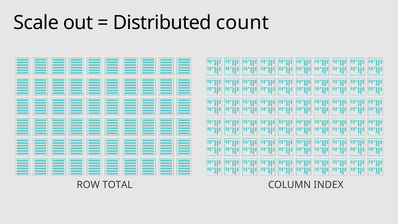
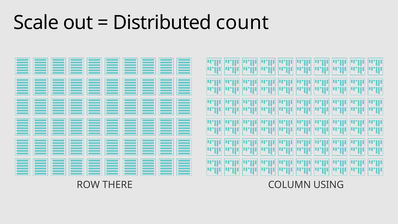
TOTAL: TOTAL -> THERE
INDEX: INDEX -> USING
